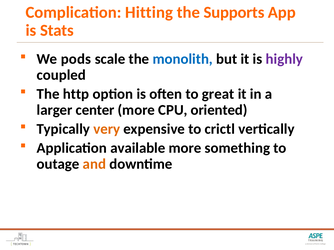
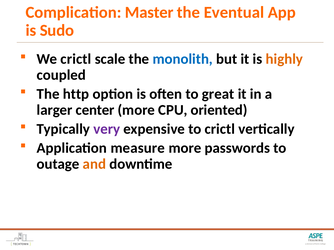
Hitting: Hitting -> Master
Supports: Supports -> Eventual
Stats: Stats -> Sudo
We pods: pods -> crictl
highly colour: purple -> orange
very colour: orange -> purple
available: available -> measure
something: something -> passwords
